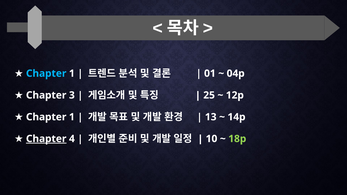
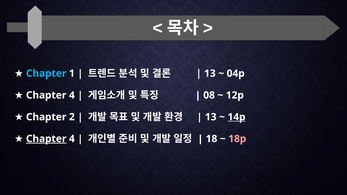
01 at (210, 73): 01 -> 13
3 at (72, 95): 3 -> 4
25: 25 -> 08
1 at (72, 117): 1 -> 2
14p underline: none -> present
10: 10 -> 18
18p colour: light green -> pink
